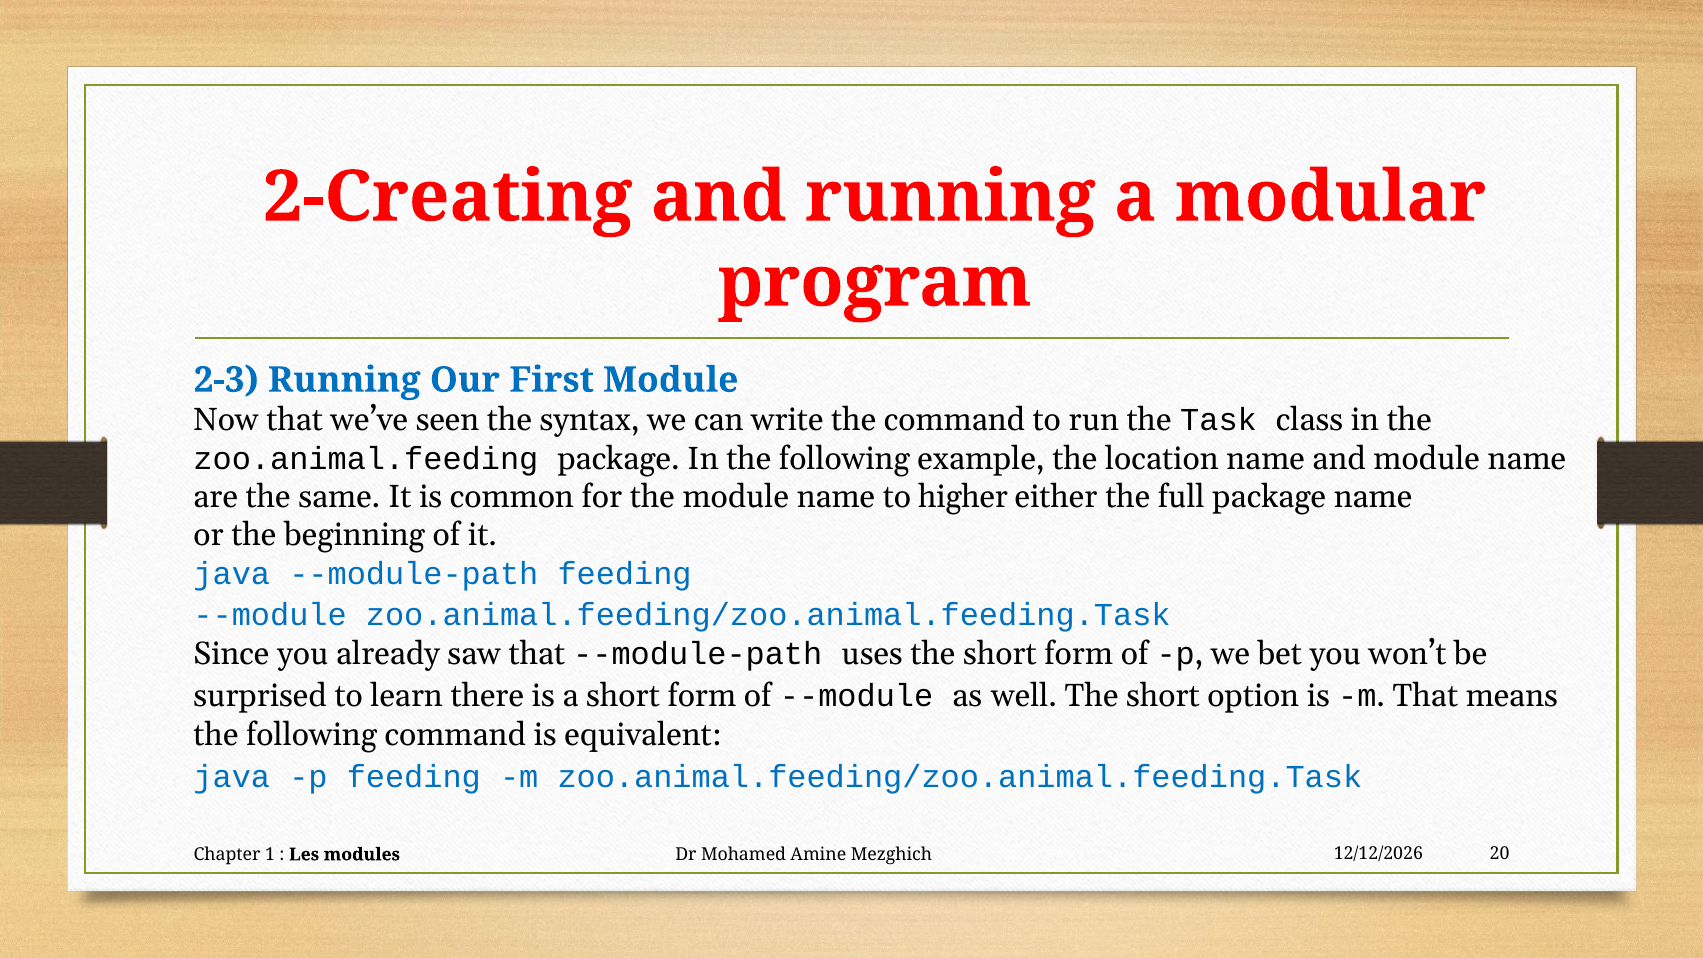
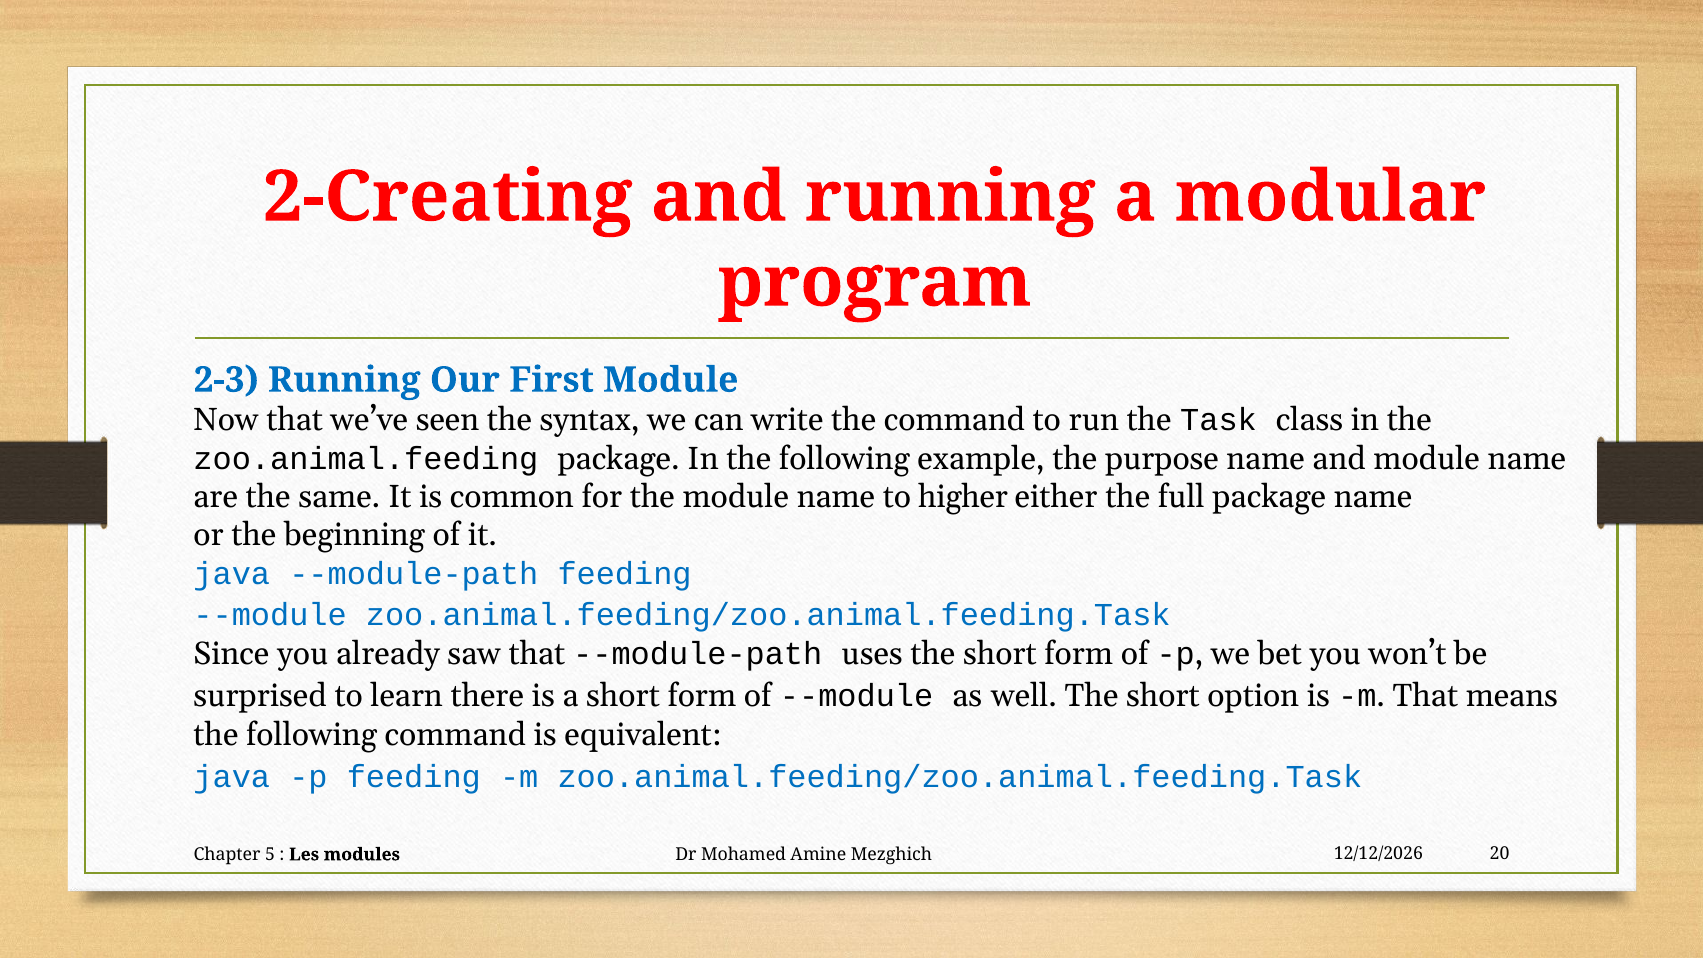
location: location -> purpose
1: 1 -> 5
